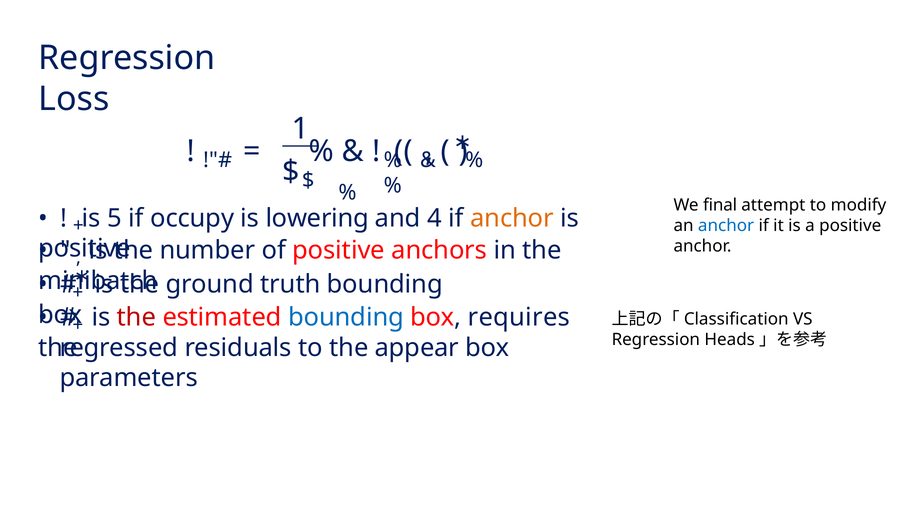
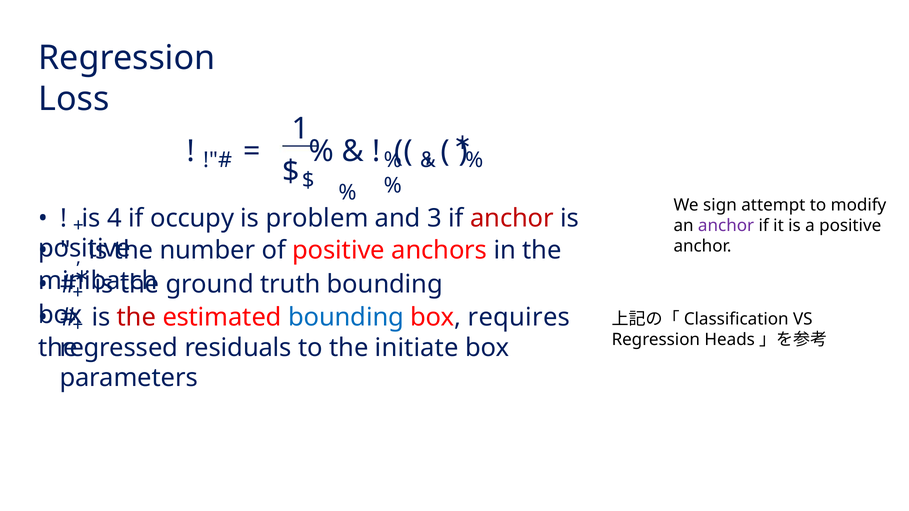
final: final -> sign
5: 5 -> 4
lowering: lowering -> problem
4: 4 -> 3
anchor at (512, 218) colour: orange -> red
anchor at (726, 226) colour: blue -> purple
appear: appear -> initiate
